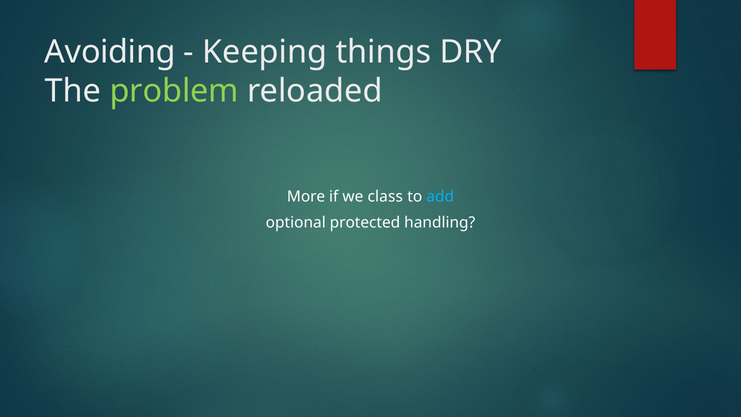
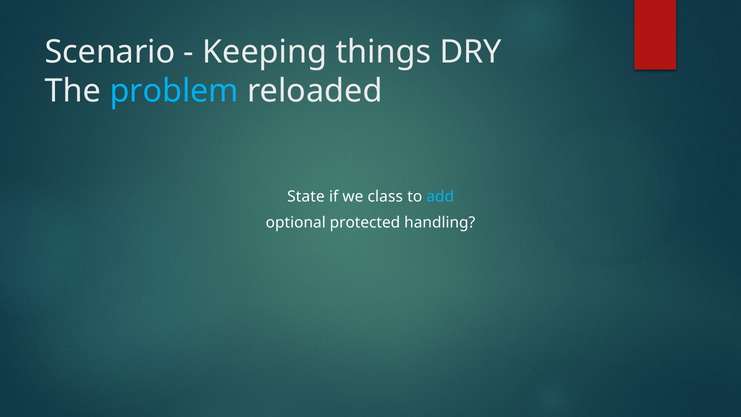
Avoiding: Avoiding -> Scenario
problem colour: light green -> light blue
More: More -> State
